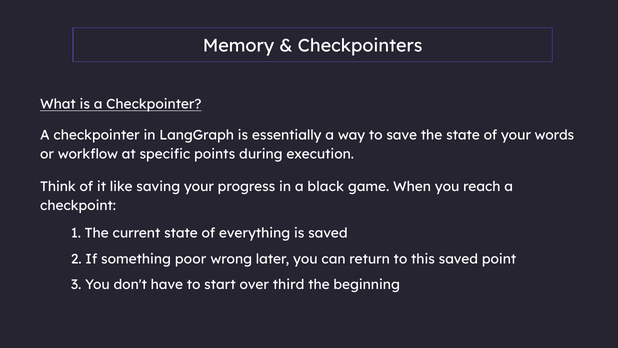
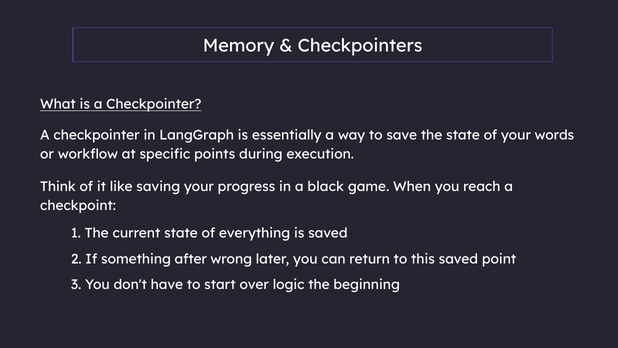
poor: poor -> after
third: third -> logic
